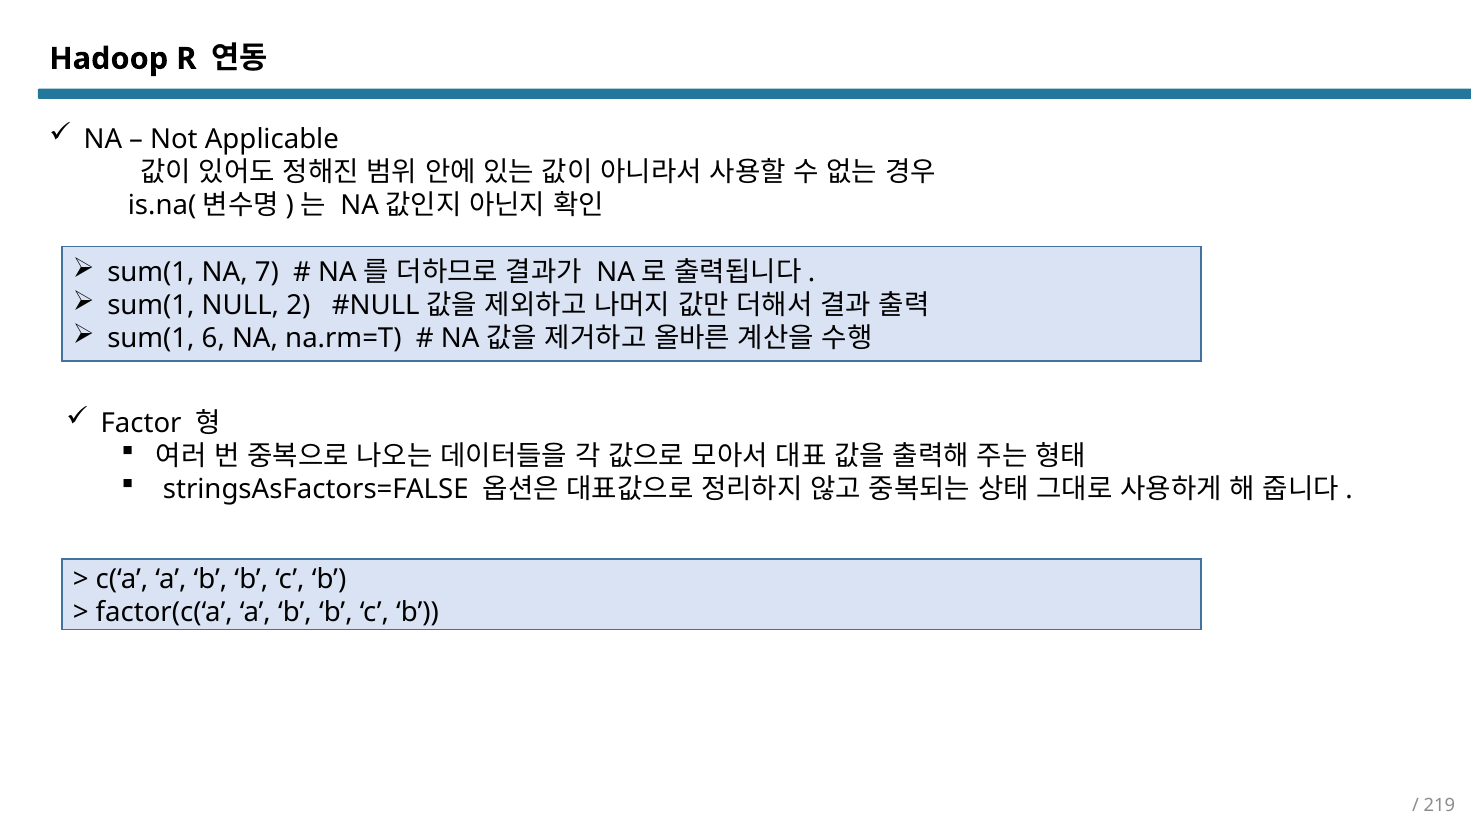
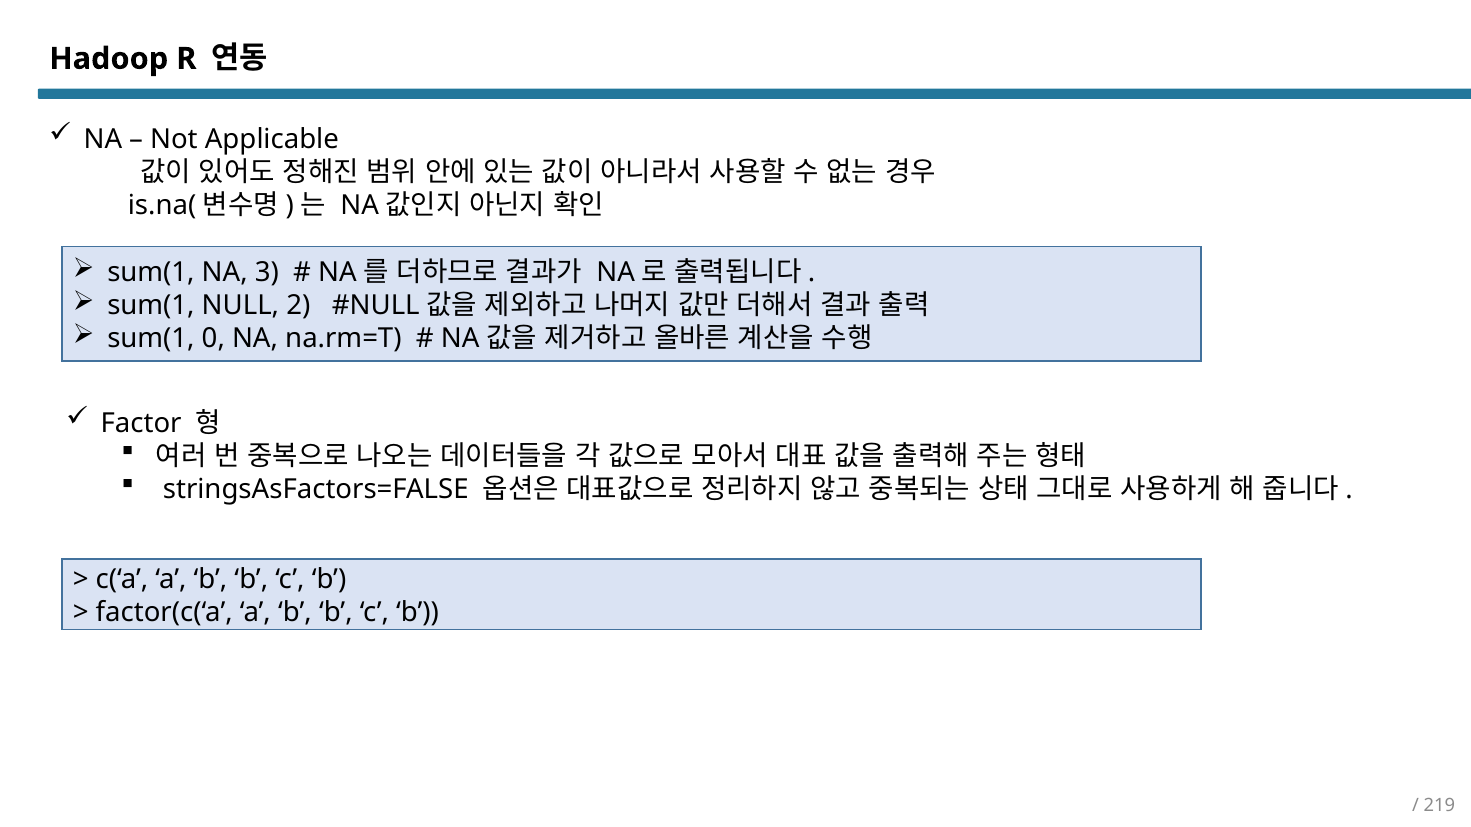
7: 7 -> 3
6: 6 -> 0
